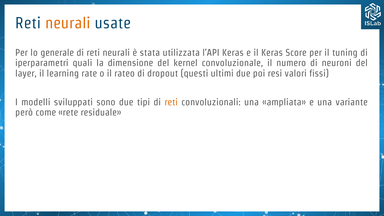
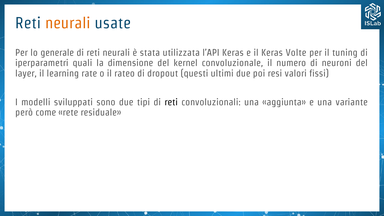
Score: Score -> Volte
reti at (171, 102) colour: orange -> black
ampliata: ampliata -> aggiunta
